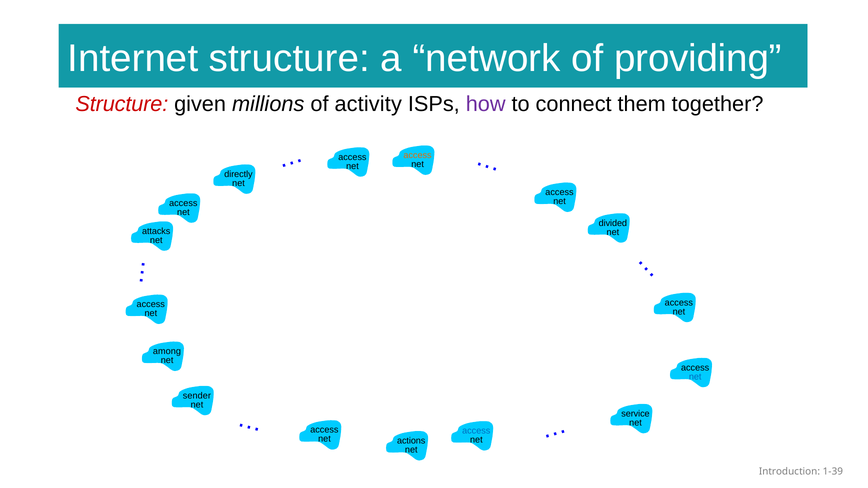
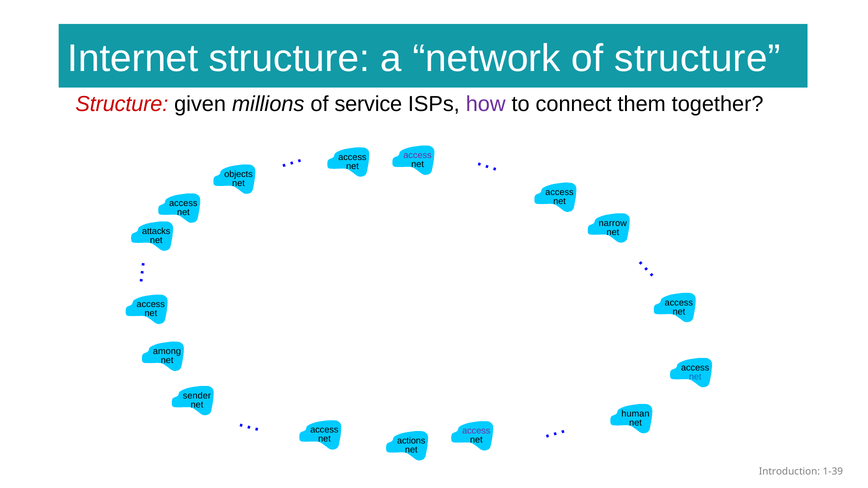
of providing: providing -> structure
activity: activity -> service
access at (417, 155) colour: orange -> purple
directly: directly -> objects
divided: divided -> narrow
service: service -> human
access at (476, 431) colour: blue -> purple
